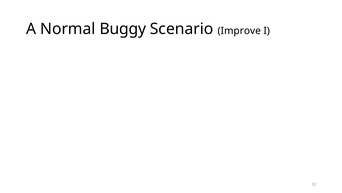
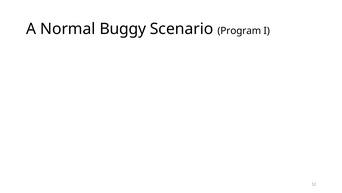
Improve: Improve -> Program
